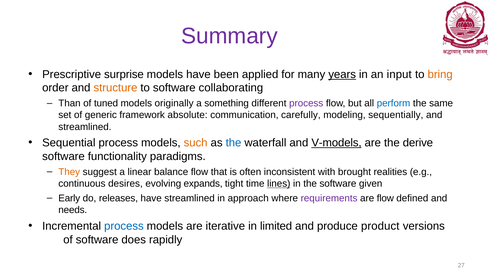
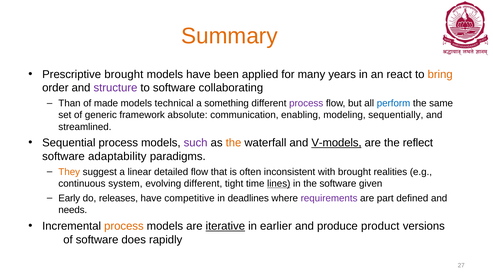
Summary colour: purple -> orange
Prescriptive surprise: surprise -> brought
years underline: present -> none
input: input -> react
structure colour: orange -> purple
tuned: tuned -> made
originally: originally -> technical
carefully: carefully -> enabling
such colour: orange -> purple
the at (234, 143) colour: blue -> orange
derive: derive -> reflect
functionality: functionality -> adaptability
balance: balance -> detailed
desires: desires -> system
evolving expands: expands -> different
have streamlined: streamlined -> competitive
approach: approach -> deadlines
are flow: flow -> part
process at (124, 226) colour: blue -> orange
iterative underline: none -> present
limited: limited -> earlier
